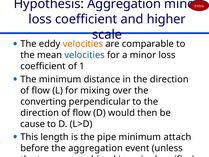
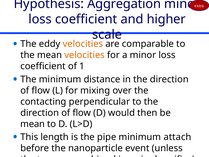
velocities at (85, 55) colour: blue -> orange
converting: converting -> contacting
cause at (33, 124): cause -> mean
the aggregation: aggregation -> nanoparticle
